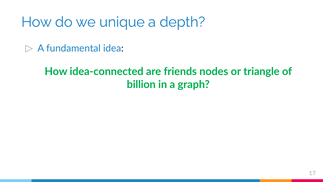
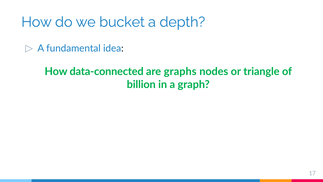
unique: unique -> bucket
idea-connected: idea-connected -> data-connected
friends: friends -> graphs
